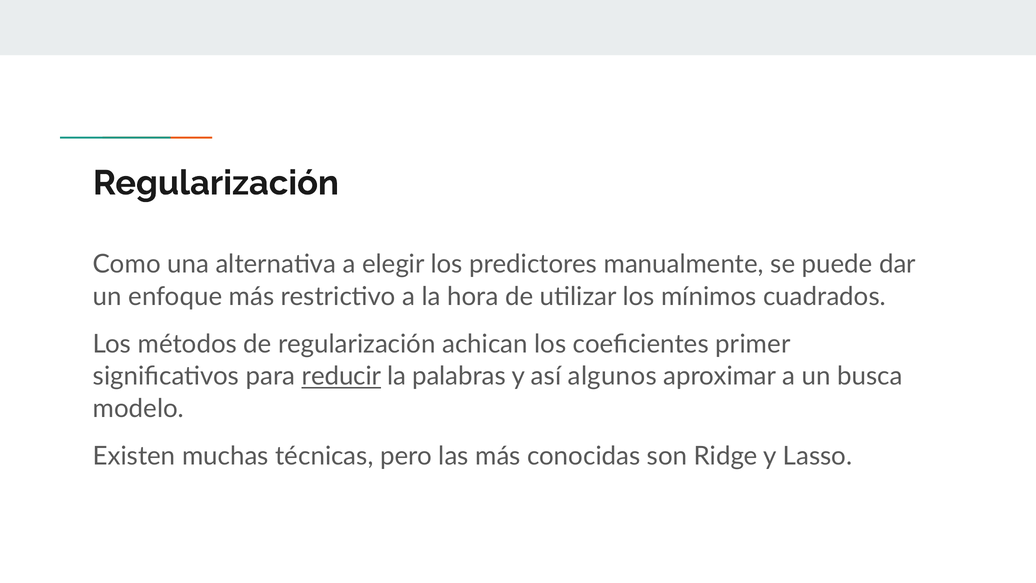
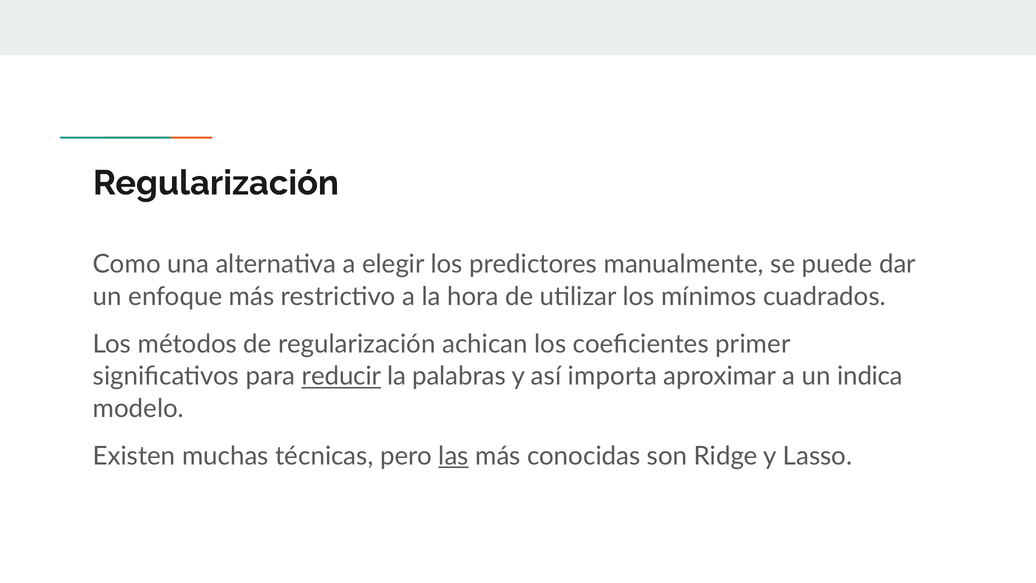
algunos: algunos -> importa
busca: busca -> indica
las underline: none -> present
